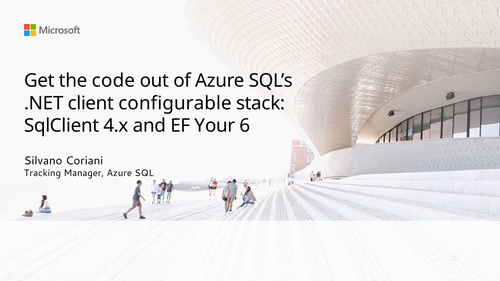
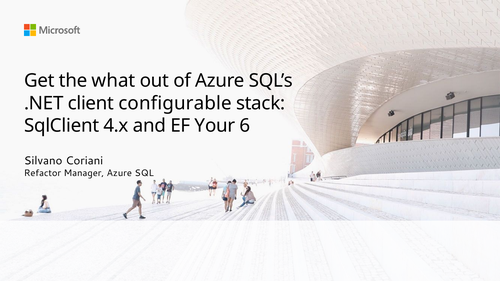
code: code -> what
Tracking: Tracking -> Refactor
